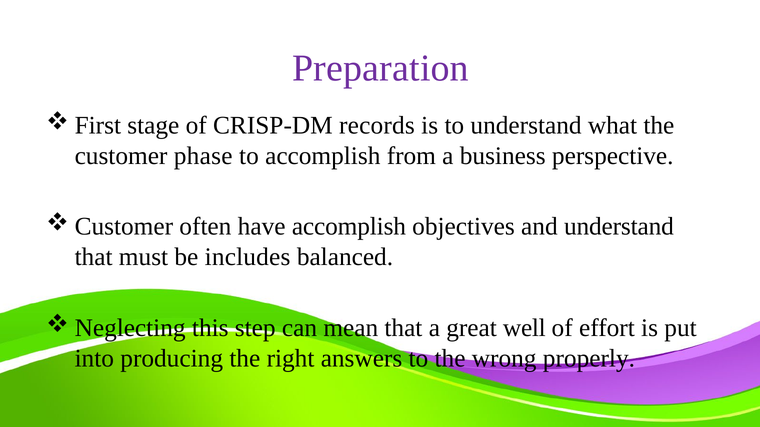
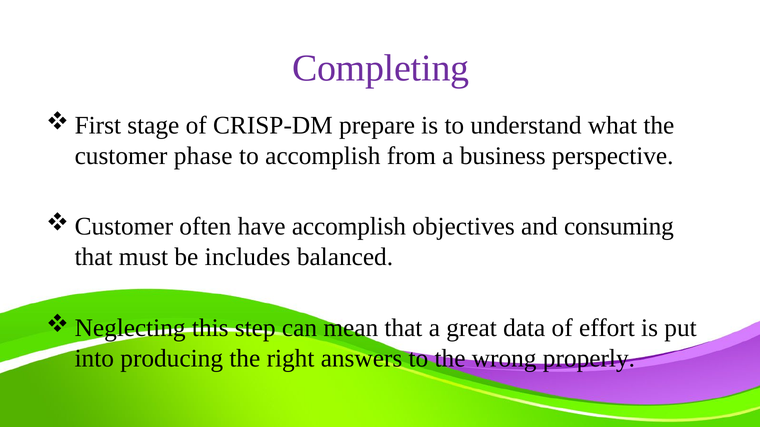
Preparation: Preparation -> Completing
records: records -> prepare
and understand: understand -> consuming
well: well -> data
